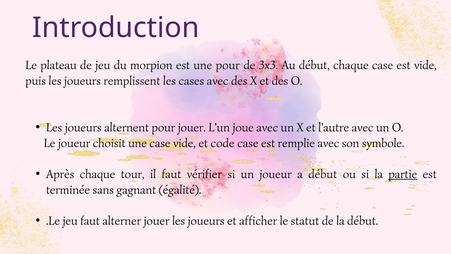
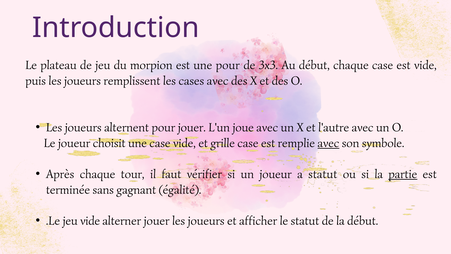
code: code -> grille
avec at (328, 143) underline: none -> present
a début: début -> statut
jeu faut: faut -> vide
